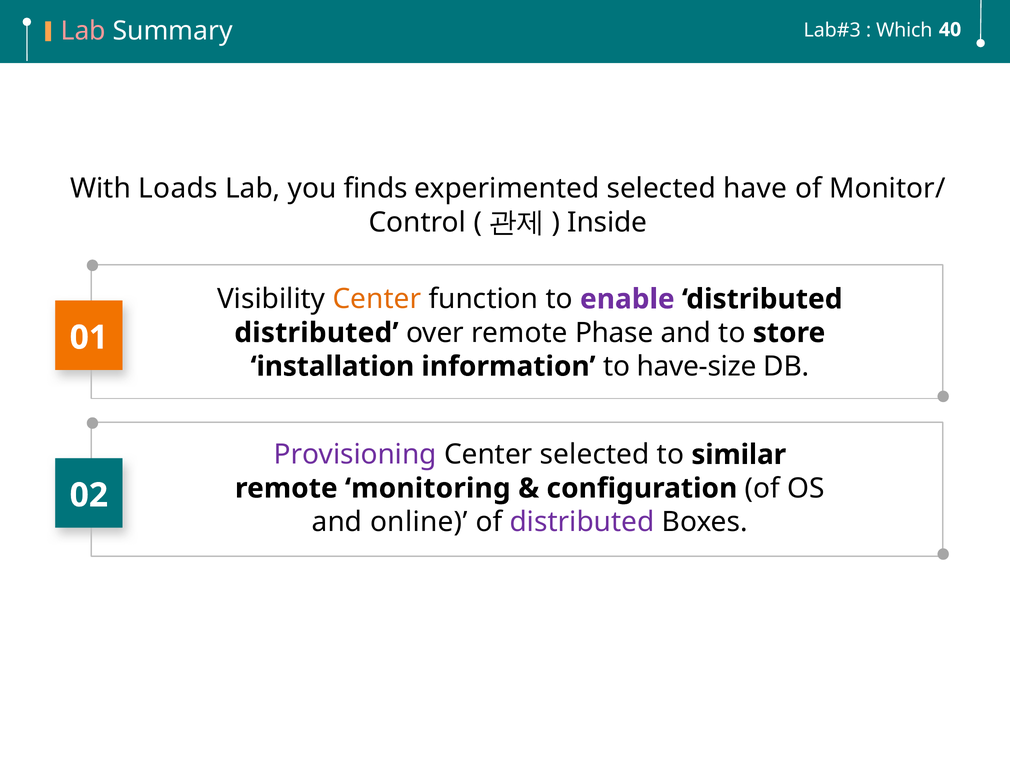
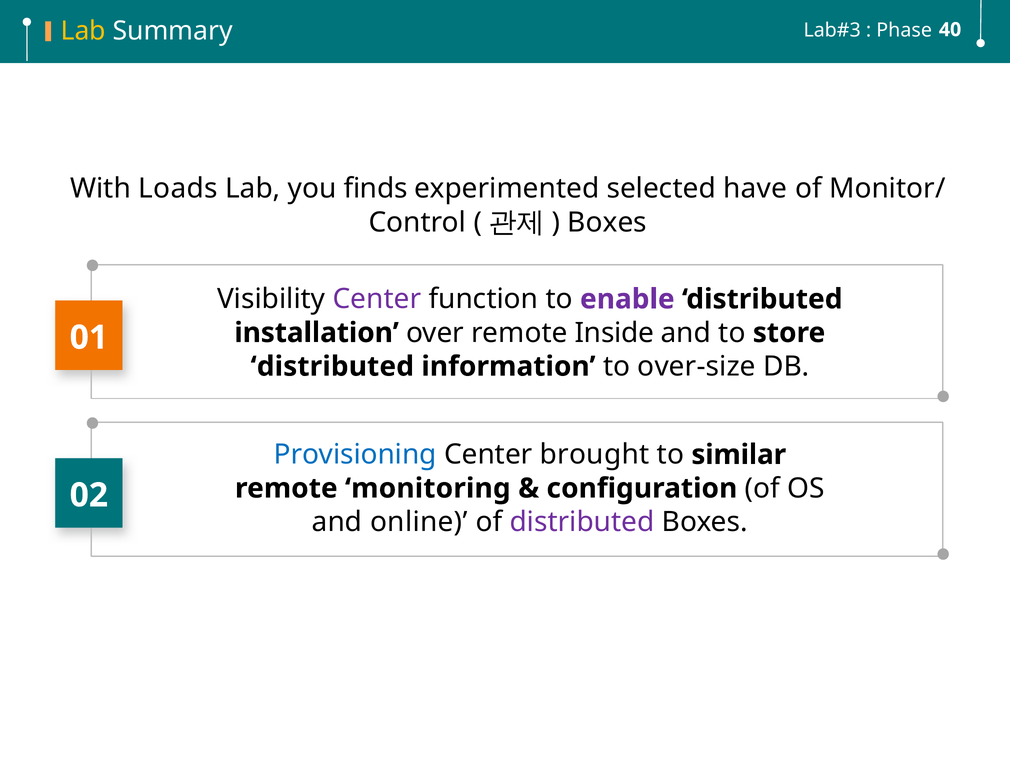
Lab at (83, 31) colour: pink -> yellow
Which: Which -> Phase
Inside at (607, 223): Inside -> Boxes
Center at (377, 299) colour: orange -> purple
distributed at (316, 333): distributed -> installation
Phase: Phase -> Inside
installation at (332, 367): installation -> distributed
have-size: have-size -> over-size
Provisioning colour: purple -> blue
Center selected: selected -> brought
